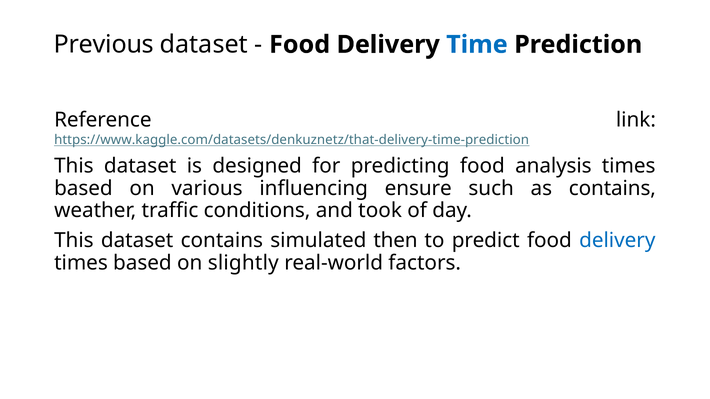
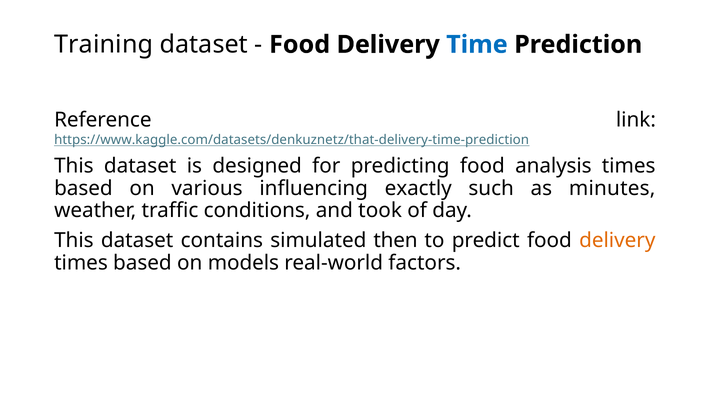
Previous: Previous -> Training
ensure: ensure -> exactly
as contains: contains -> minutes
delivery at (617, 241) colour: blue -> orange
slightly: slightly -> models
